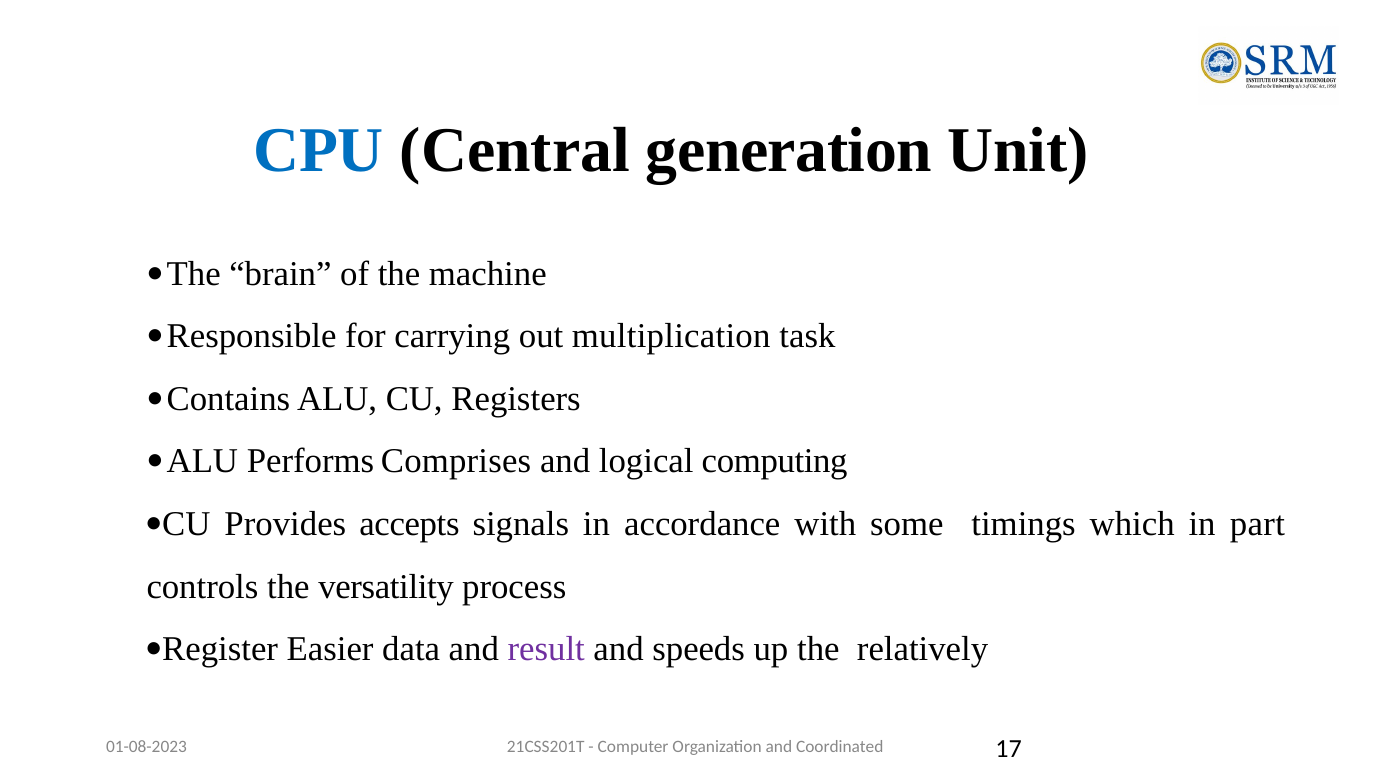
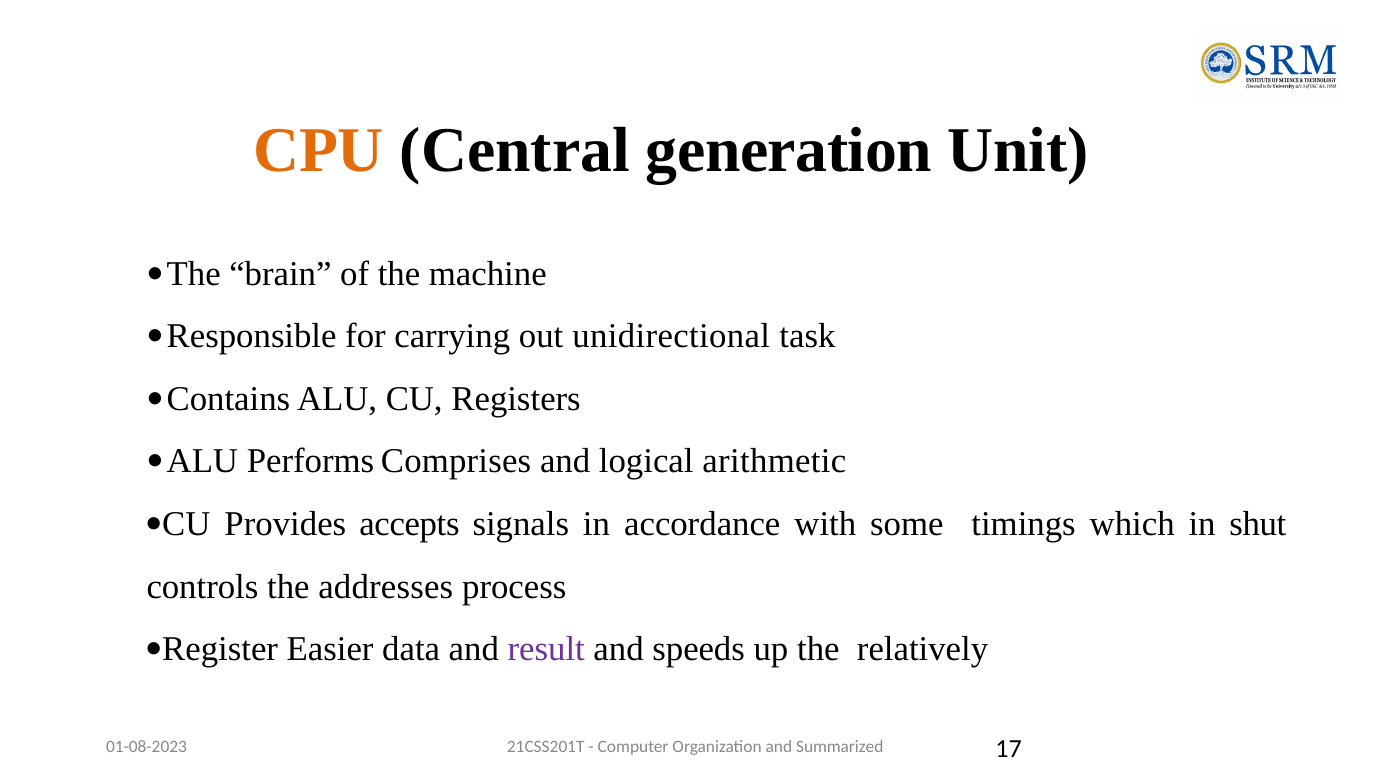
CPU colour: blue -> orange
multiplication: multiplication -> unidirectional
computing: computing -> arithmetic
part: part -> shut
versatility: versatility -> addresses
Coordinated: Coordinated -> Summarized
